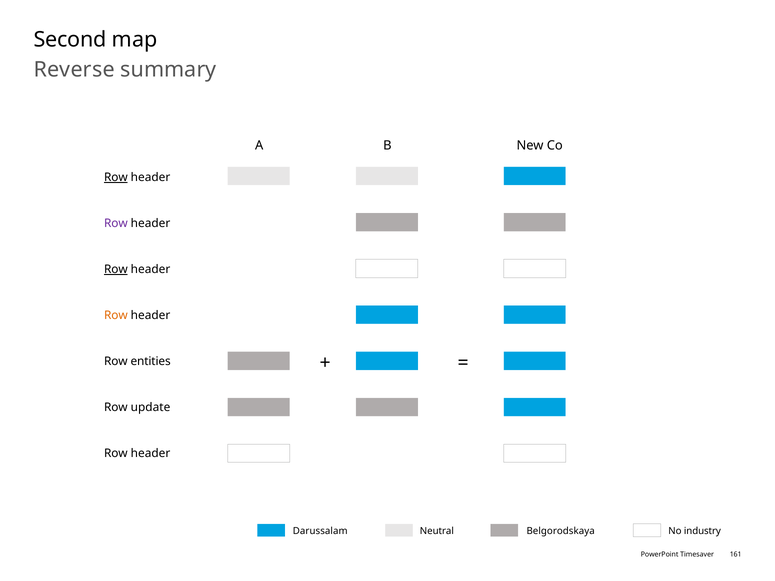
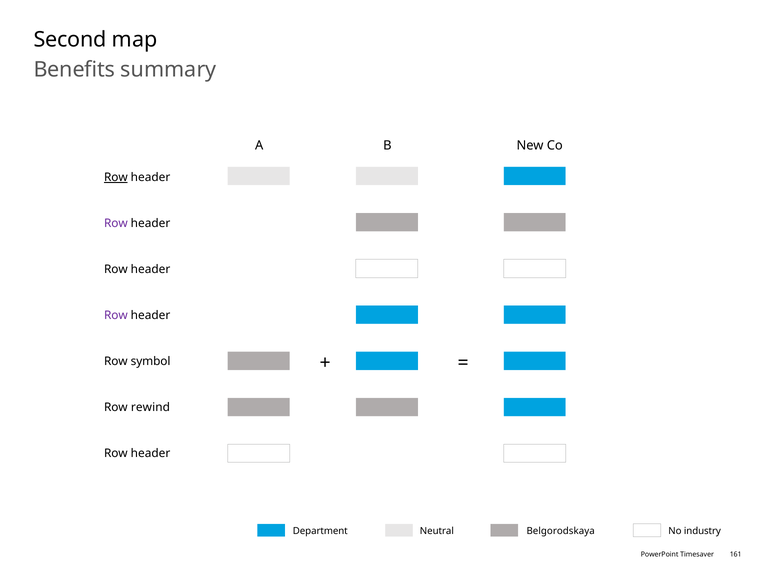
Reverse: Reverse -> Benefits
Row at (116, 269) underline: present -> none
Row at (116, 315) colour: orange -> purple
entities: entities -> symbol
update: update -> rewind
Darussalam: Darussalam -> Department
